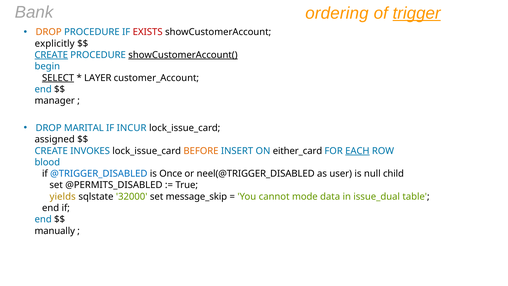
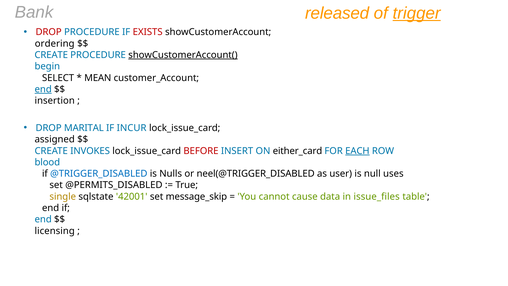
ordering: ordering -> released
DROP at (49, 32) colour: orange -> red
explicitly: explicitly -> ordering
CREATE at (51, 55) underline: present -> none
SELECT underline: present -> none
LAYER: LAYER -> MEAN
end at (43, 89) underline: none -> present
manager: manager -> insertion
BEFORE colour: orange -> red
Once: Once -> Nulls
child: child -> uses
yields: yields -> single
32000: 32000 -> 42001
mode: mode -> cause
issue_dual: issue_dual -> issue_files
manually: manually -> licensing
